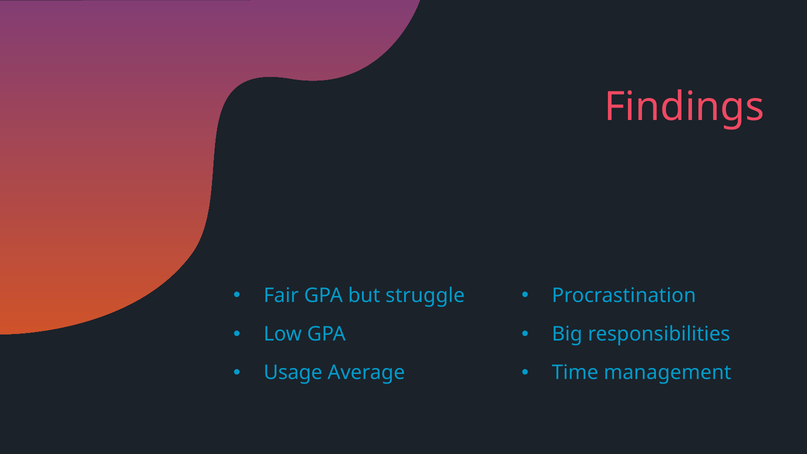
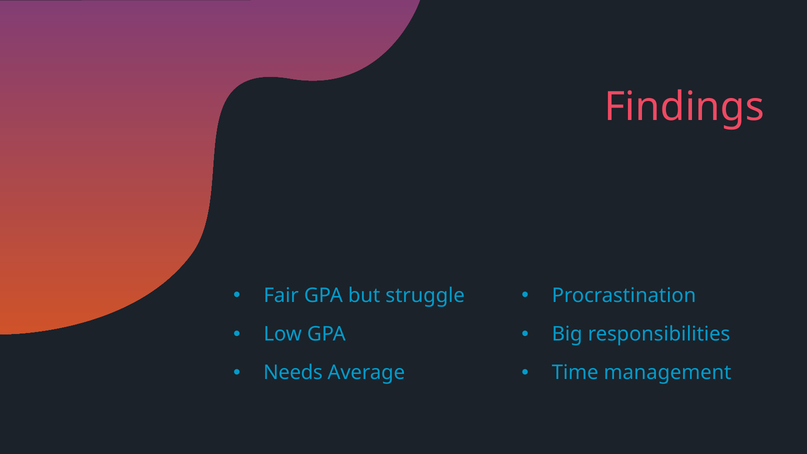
Usage: Usage -> Needs
